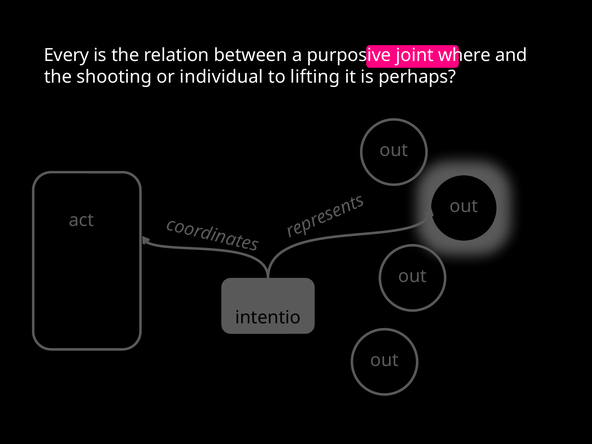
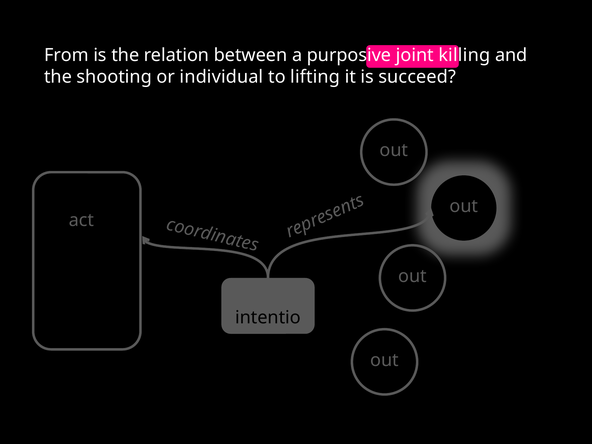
Every: Every -> From
where: where -> killing
perhaps: perhaps -> succeed
